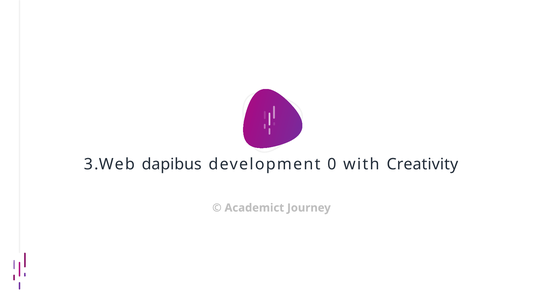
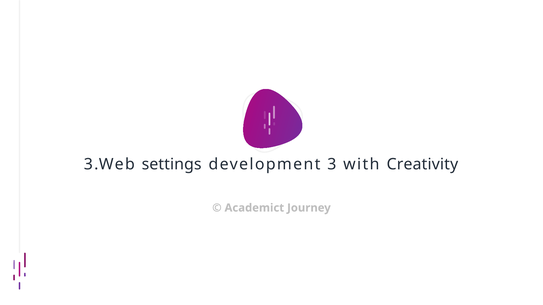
dapibus: dapibus -> settings
0: 0 -> 3
